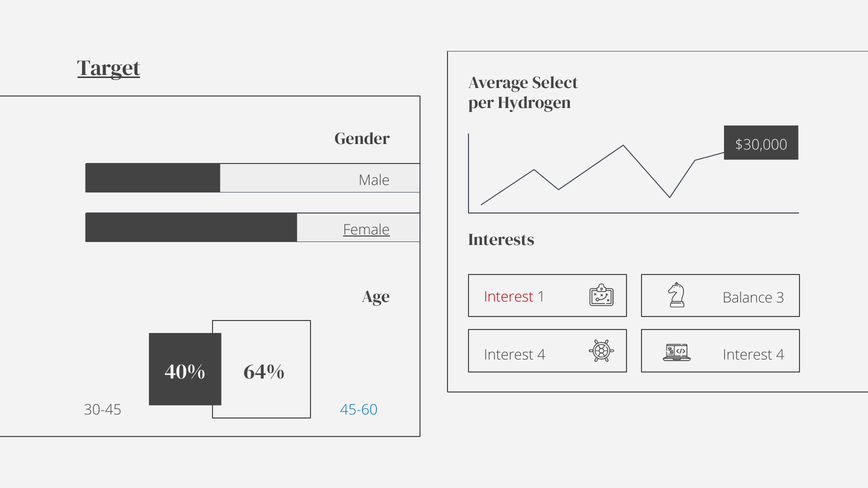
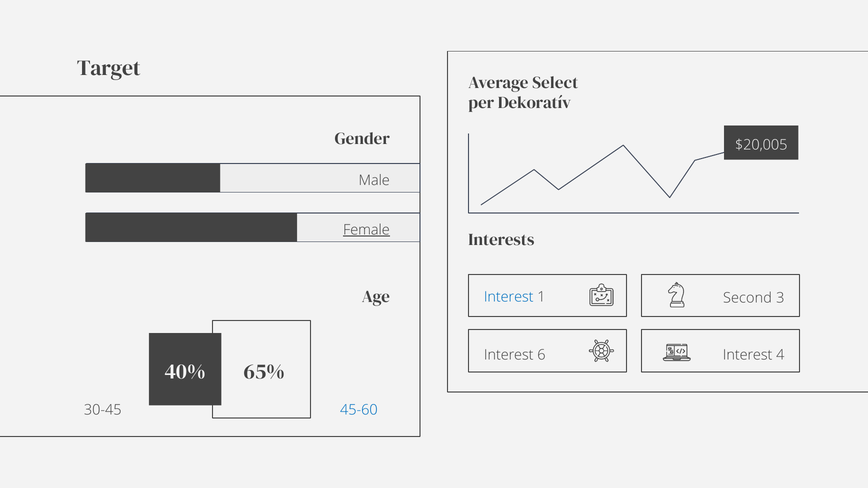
Target underline: present -> none
Hydrogen: Hydrogen -> Dekoratív
$30,000: $30,000 -> $20,005
Interest at (509, 297) colour: red -> blue
Balance: Balance -> Second
4 at (541, 355): 4 -> 6
64%: 64% -> 65%
